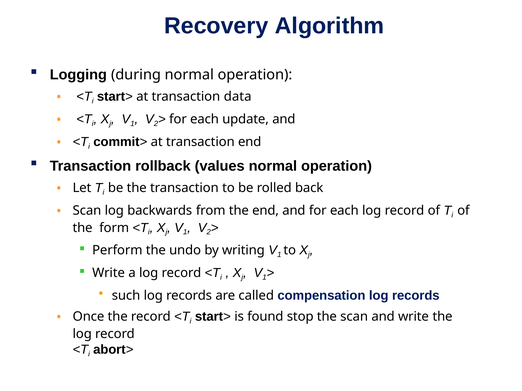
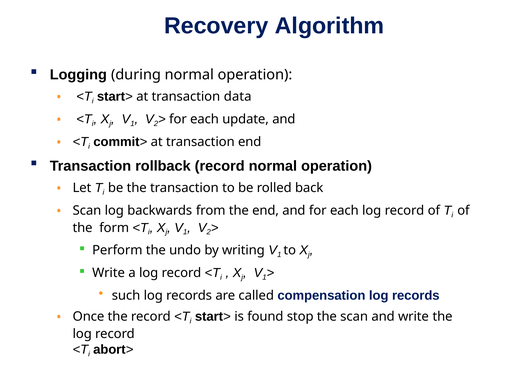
rollback values: values -> record
